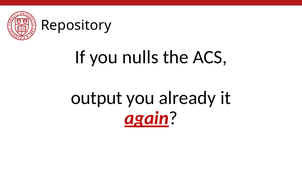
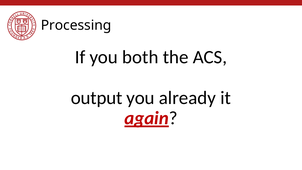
Repository: Repository -> Processing
nulls: nulls -> both
